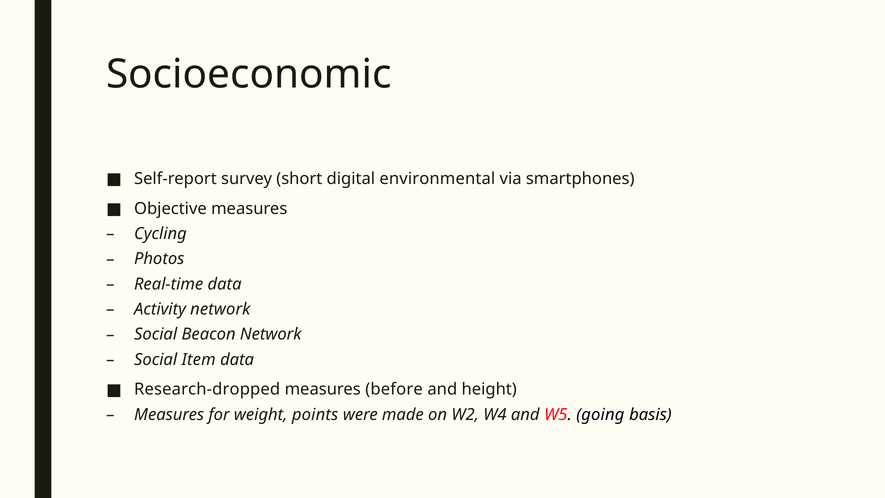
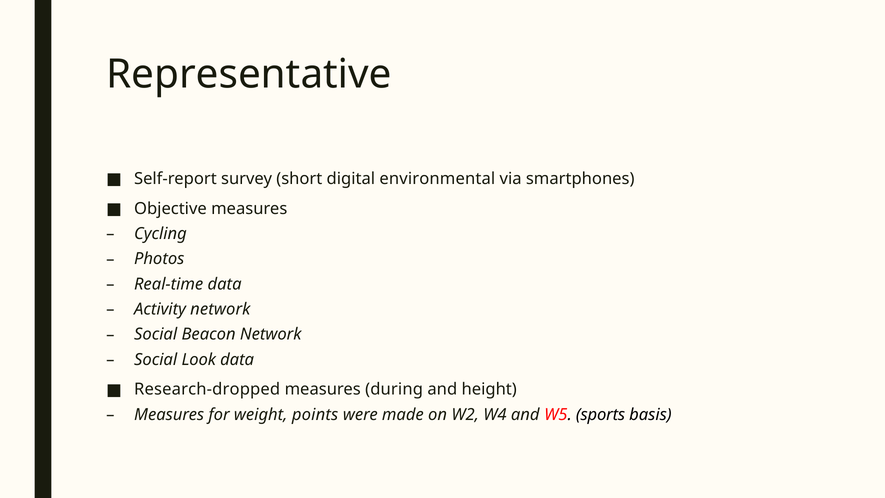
Socioeconomic: Socioeconomic -> Representative
Item: Item -> Look
before: before -> during
going: going -> sports
